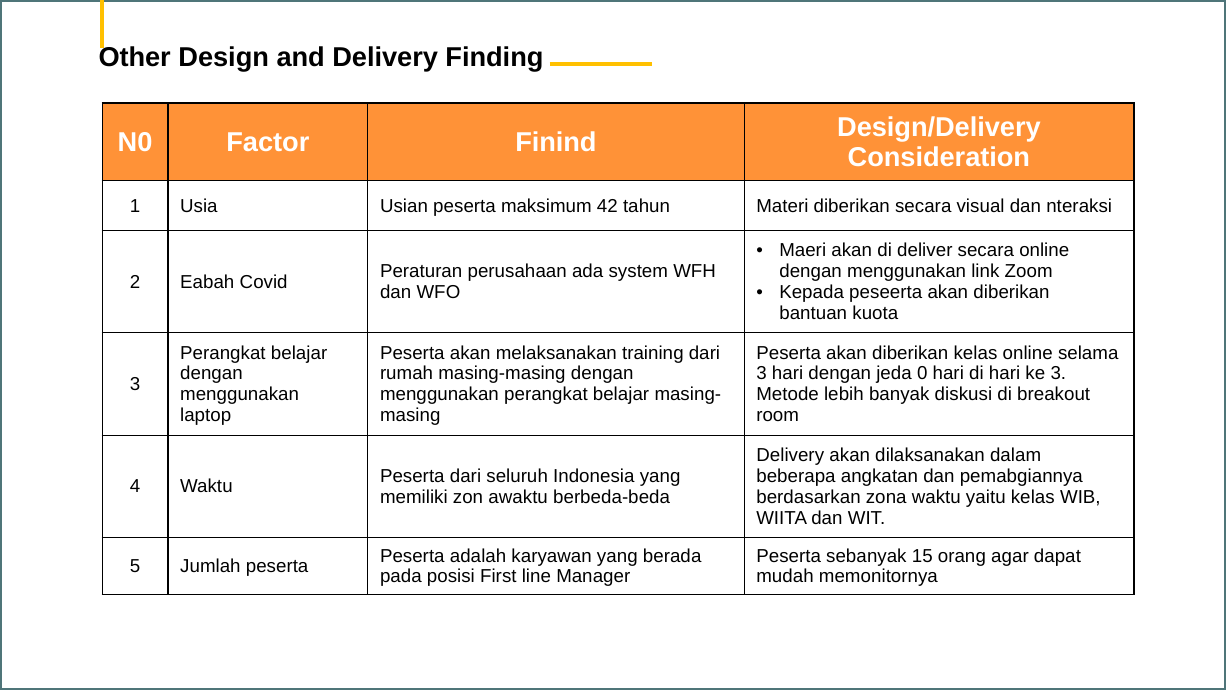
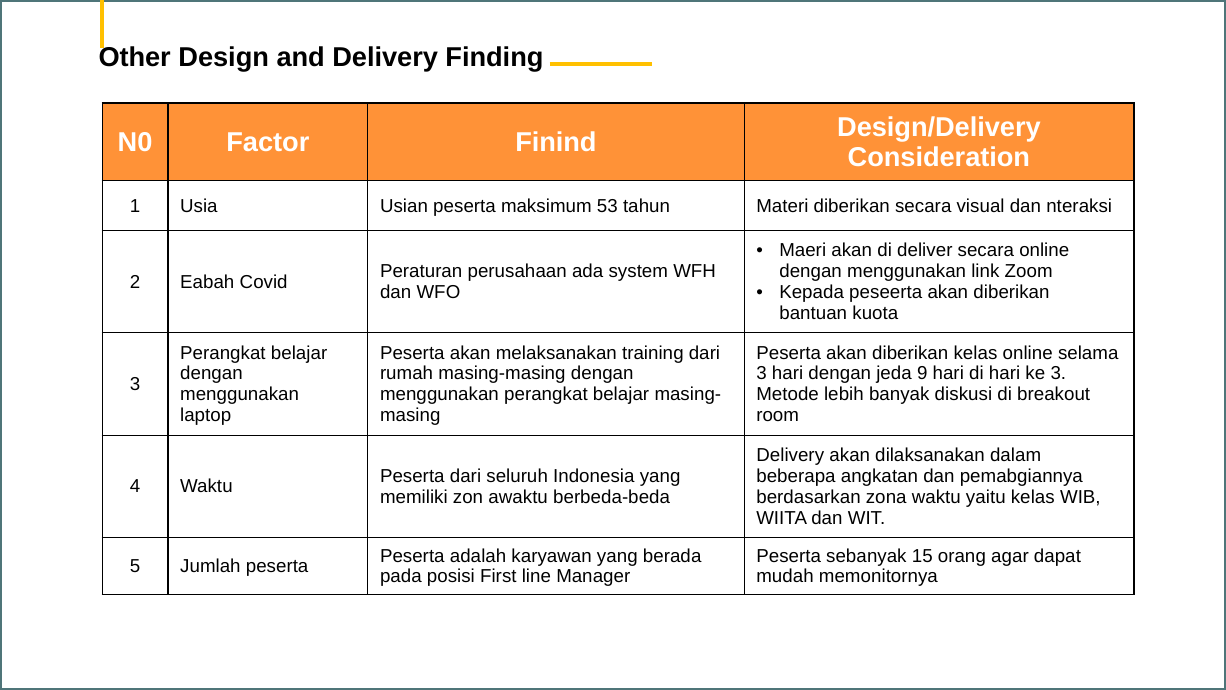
42: 42 -> 53
0: 0 -> 9
